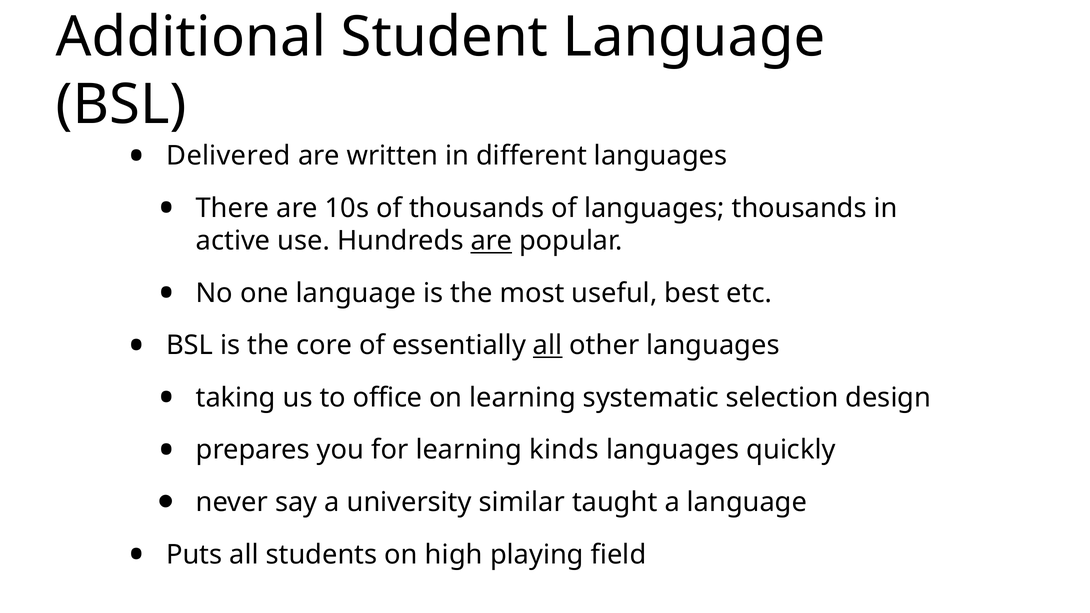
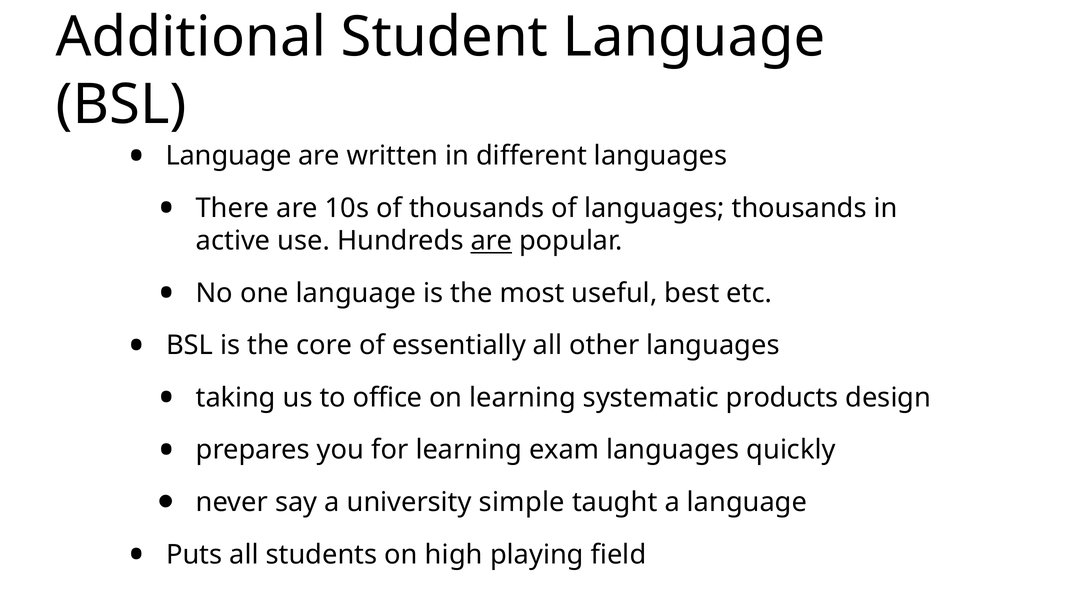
Delivered at (228, 156): Delivered -> Language
all at (548, 346) underline: present -> none
selection: selection -> products
kinds: kinds -> exam
similar: similar -> simple
